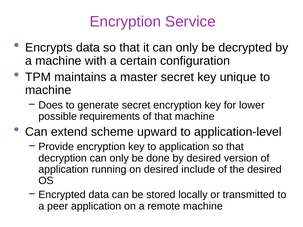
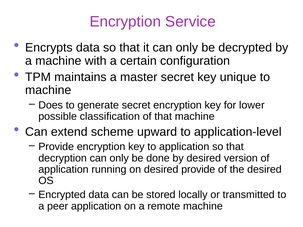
requirements: requirements -> classification
desired include: include -> provide
